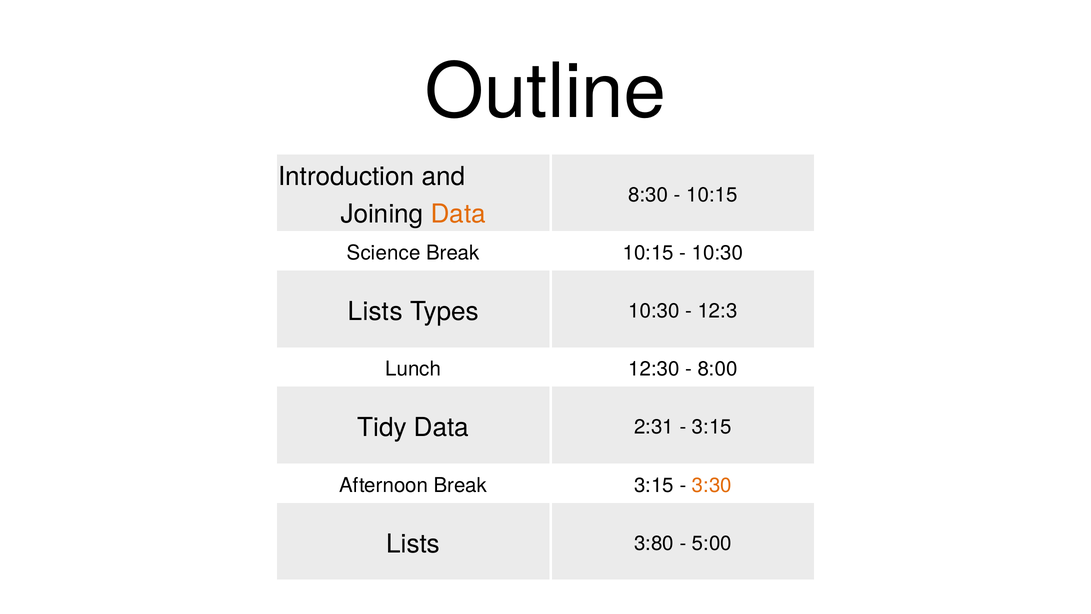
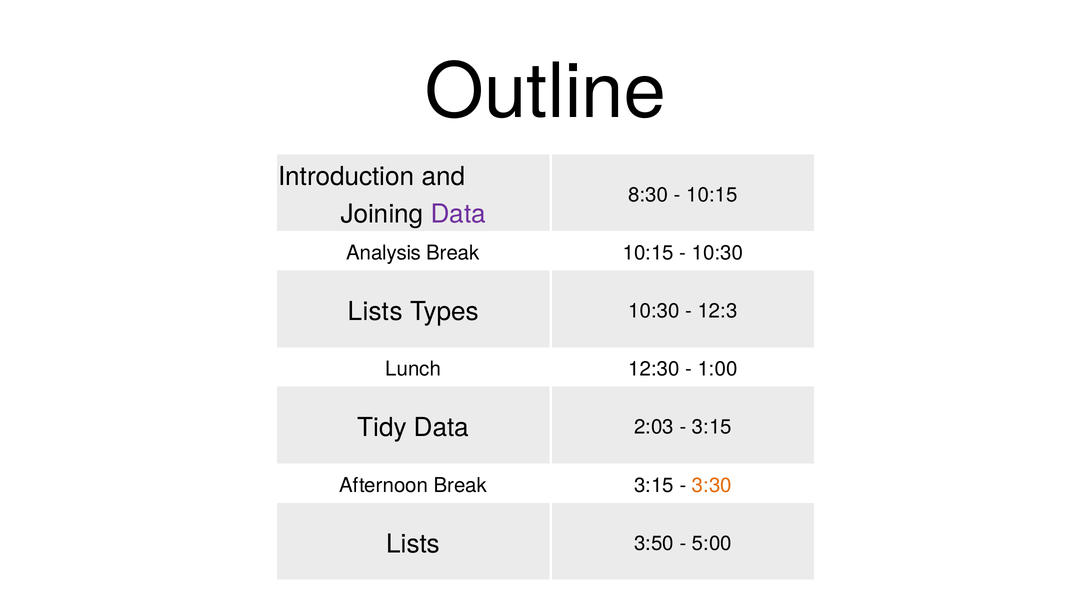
Data at (458, 214) colour: orange -> purple
Science: Science -> Analysis
8:00: 8:00 -> 1:00
2:31: 2:31 -> 2:03
3:80: 3:80 -> 3:50
